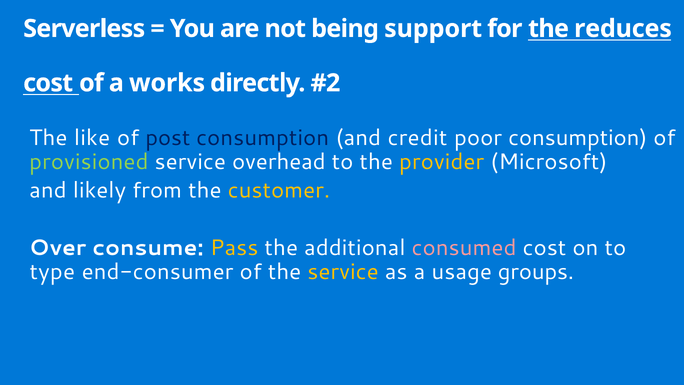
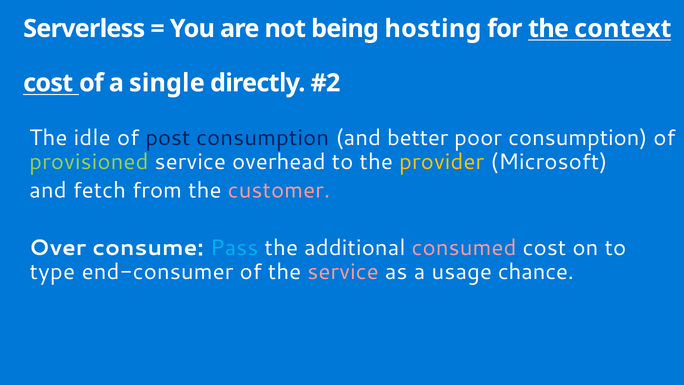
support: support -> hosting
reduces: reduces -> context
works: works -> single
like: like -> idle
credit: credit -> better
likely: likely -> fetch
customer colour: yellow -> pink
Pass colour: yellow -> light blue
service at (343, 272) colour: yellow -> pink
groups: groups -> chance
